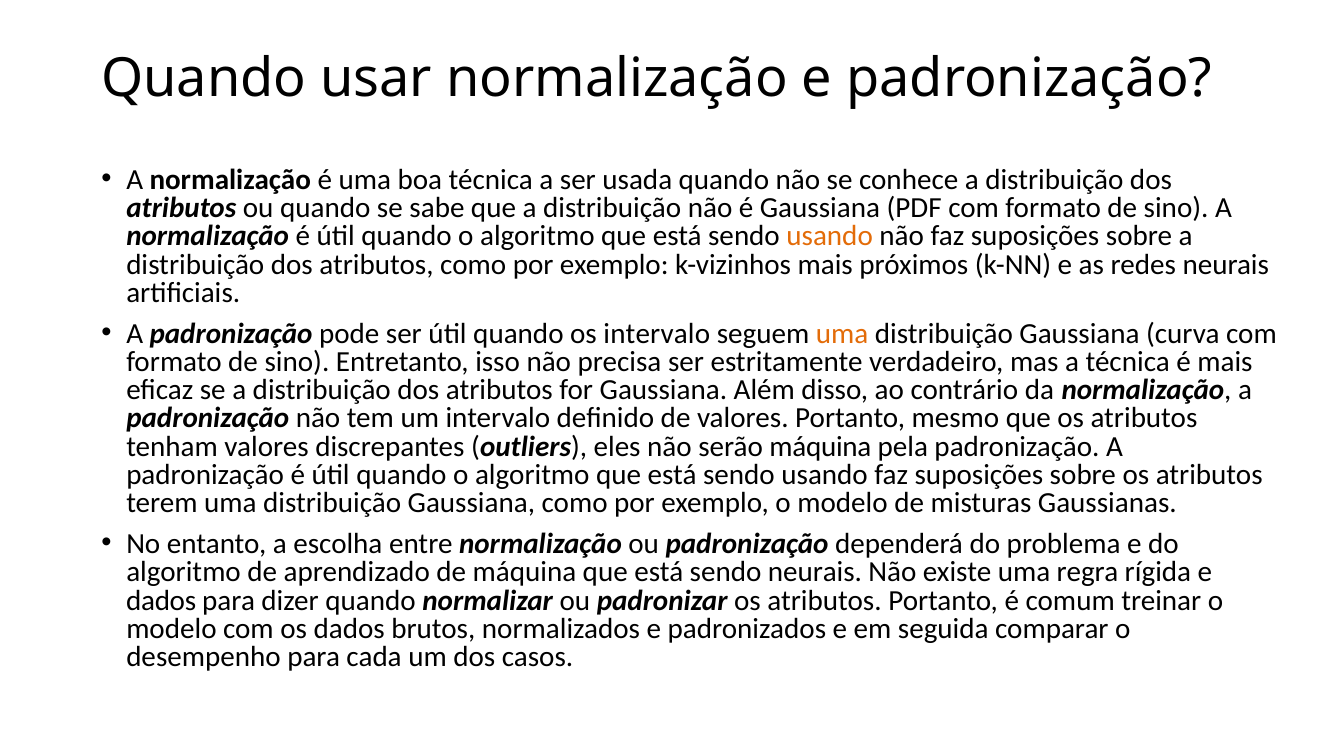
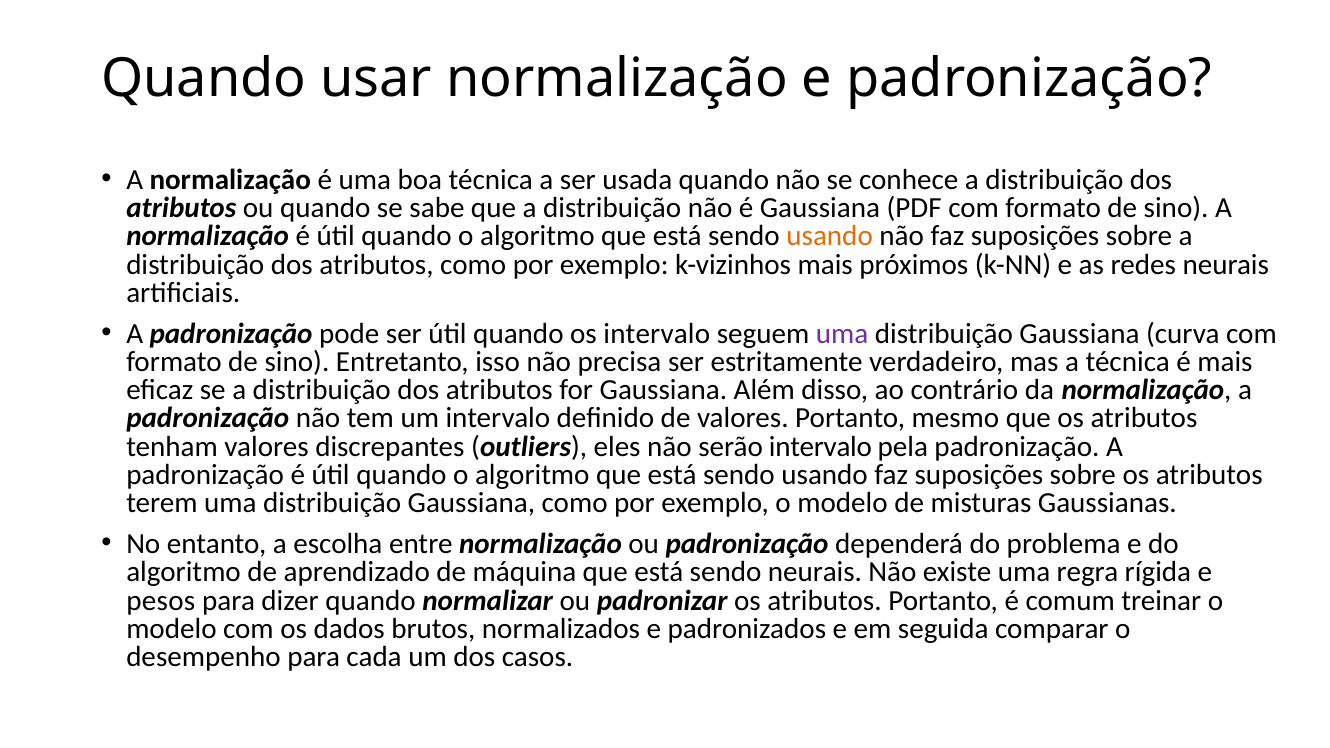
uma at (842, 334) colour: orange -> purple
serão máquina: máquina -> intervalo
dados at (161, 601): dados -> pesos
